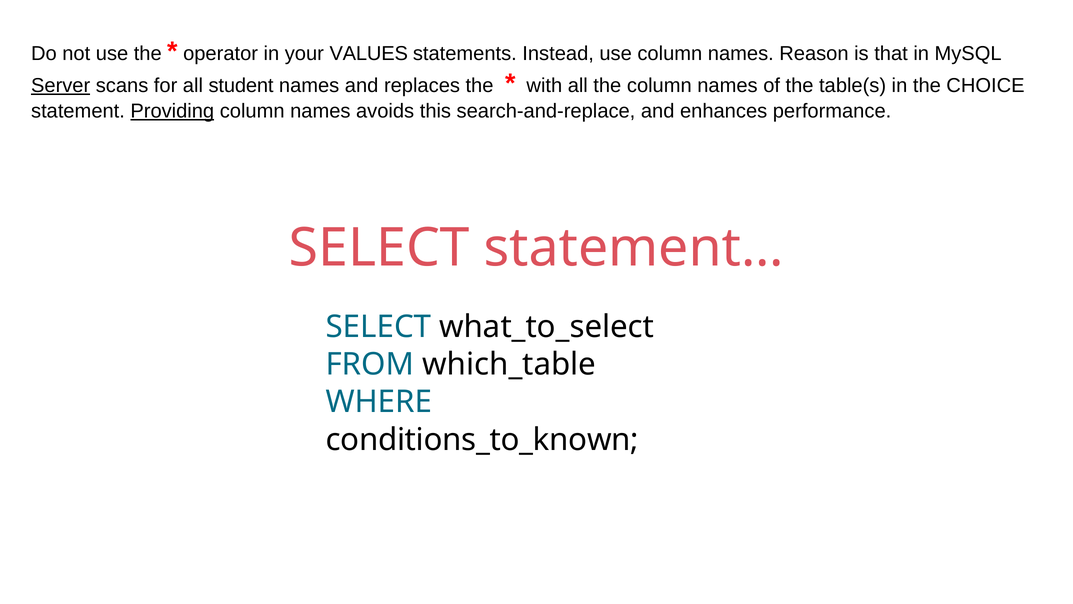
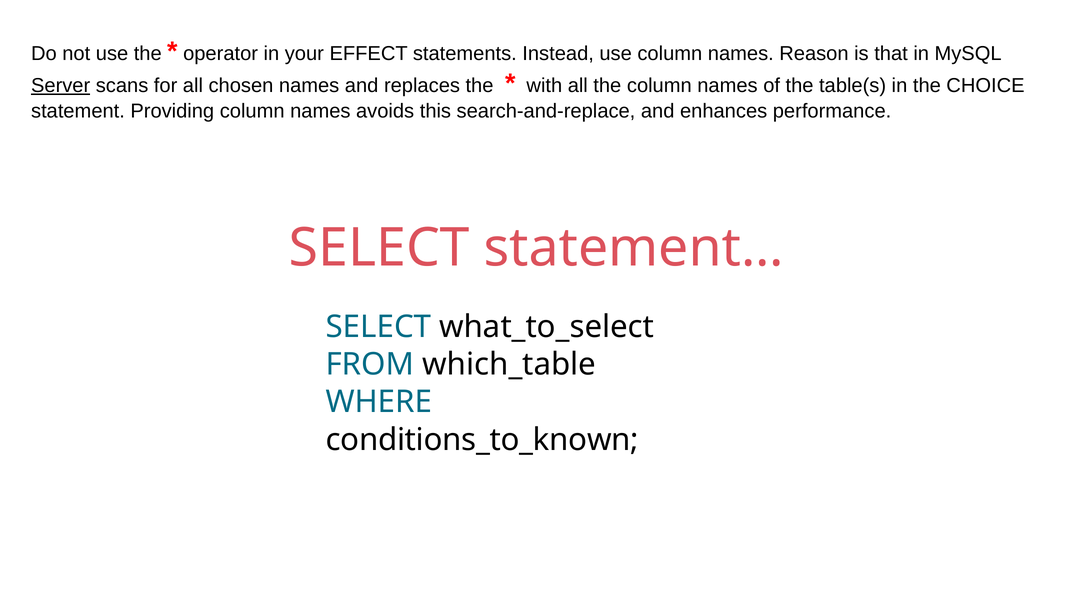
VALUES: VALUES -> EFFECT
student: student -> chosen
Providing underline: present -> none
